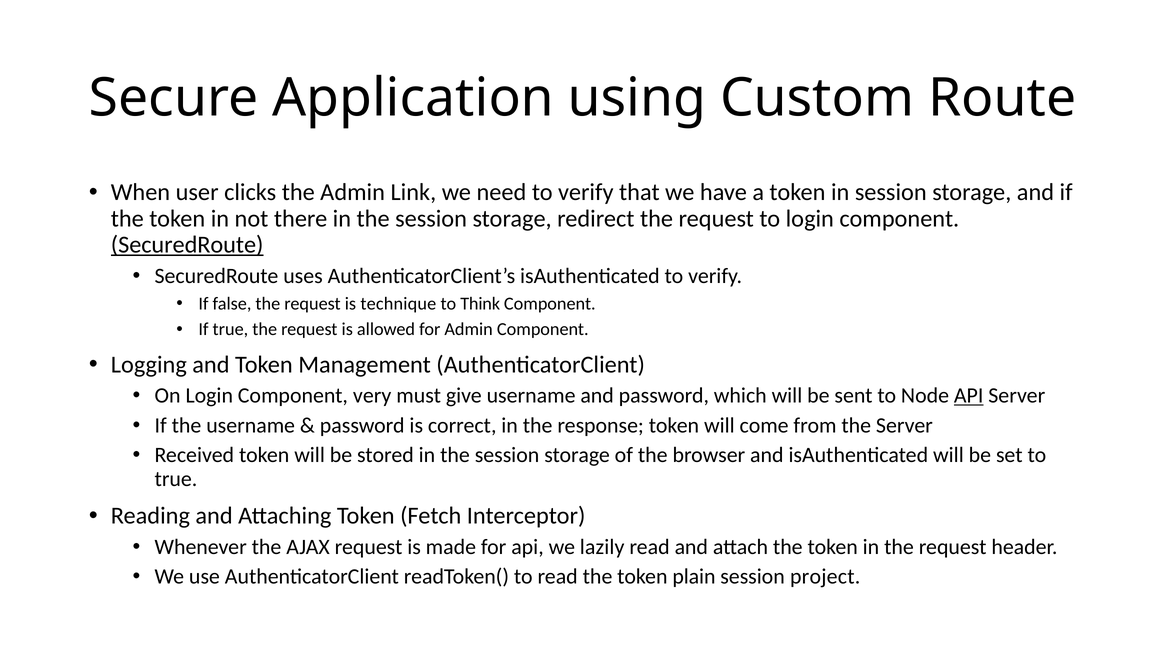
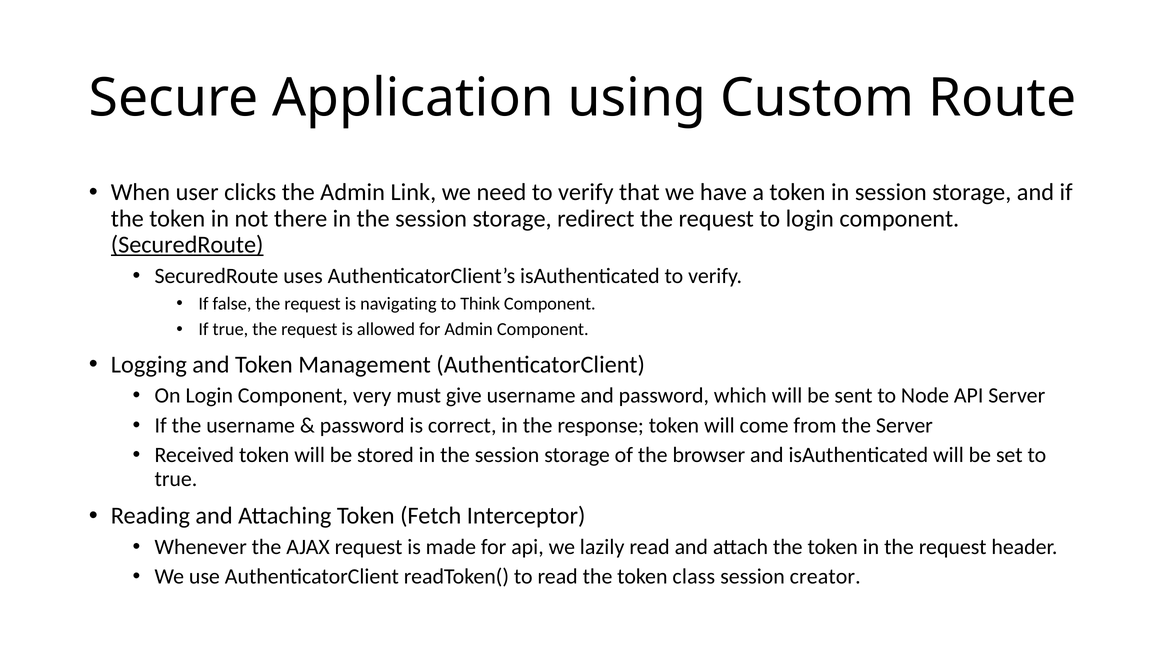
technique: technique -> navigating
API at (969, 395) underline: present -> none
plain: plain -> class
project: project -> creator
